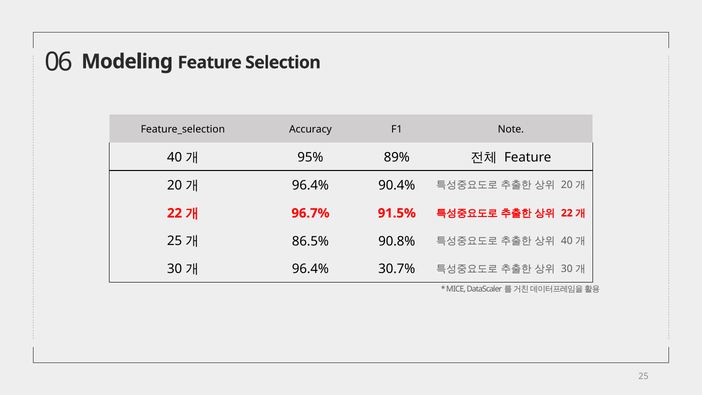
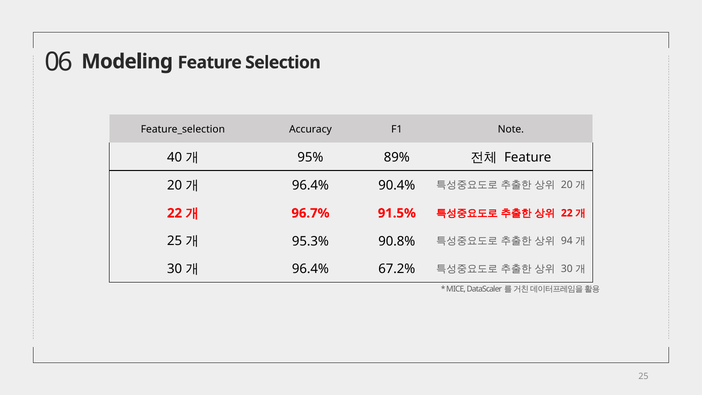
86.5%: 86.5% -> 95.3%
40 at (567, 241): 40 -> 94
30.7%: 30.7% -> 67.2%
